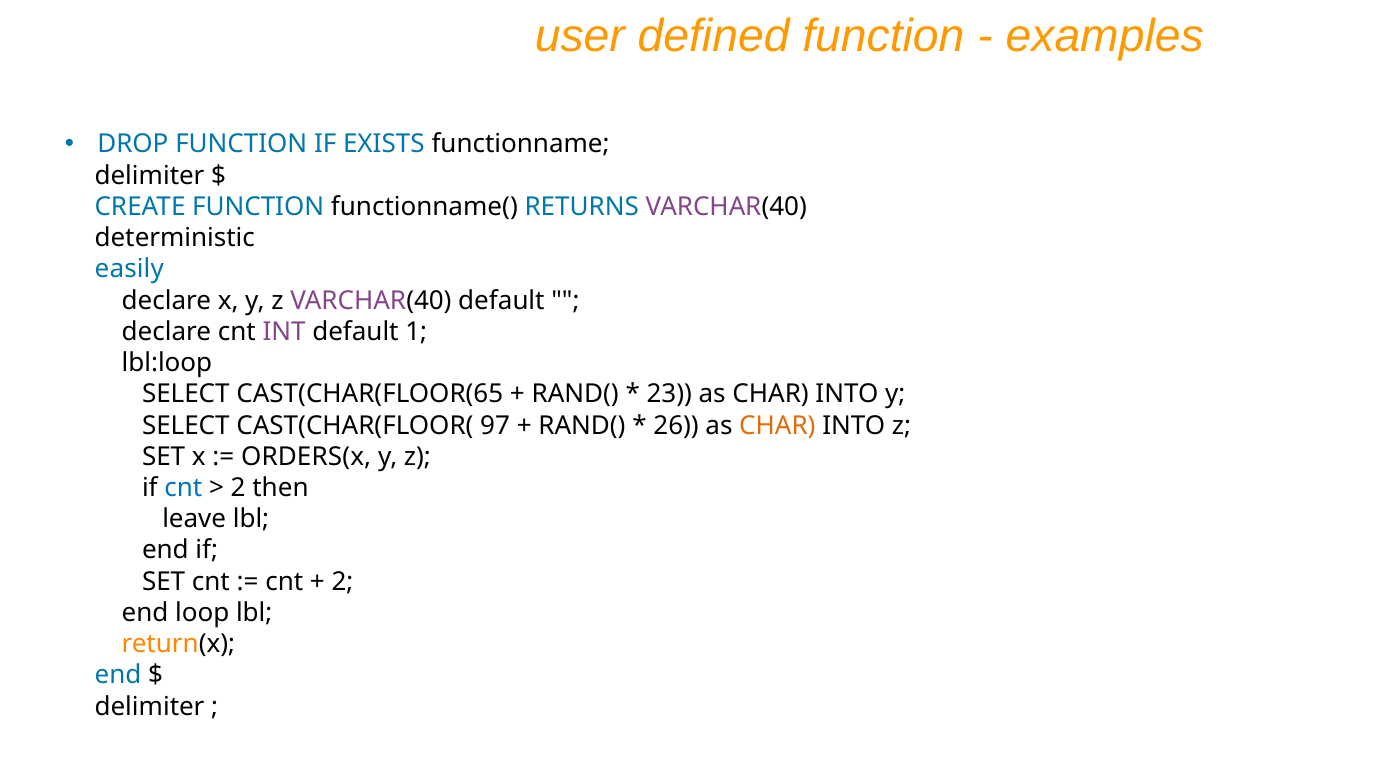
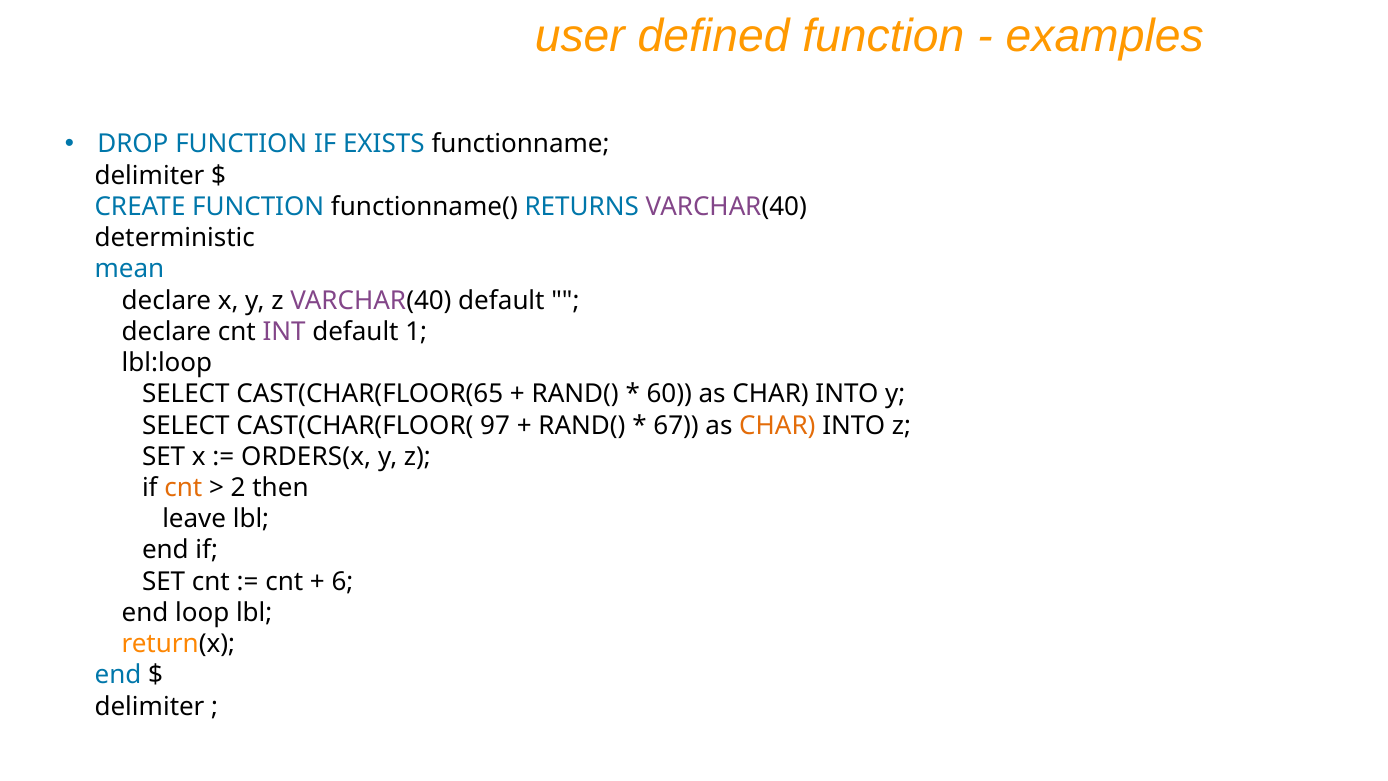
easily: easily -> mean
23: 23 -> 60
26: 26 -> 67
cnt at (183, 488) colour: blue -> orange
2 at (343, 581): 2 -> 6
